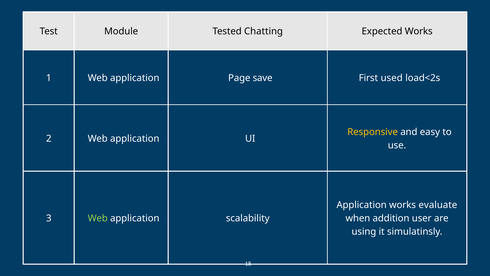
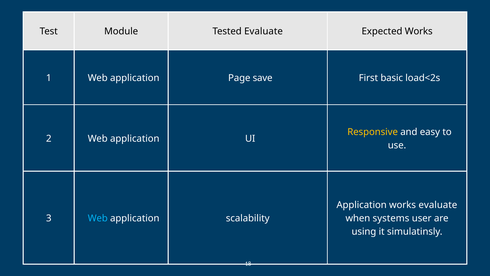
Tested Chatting: Chatting -> Evaluate
used: used -> basic
Web at (98, 218) colour: light green -> light blue
addition: addition -> systems
